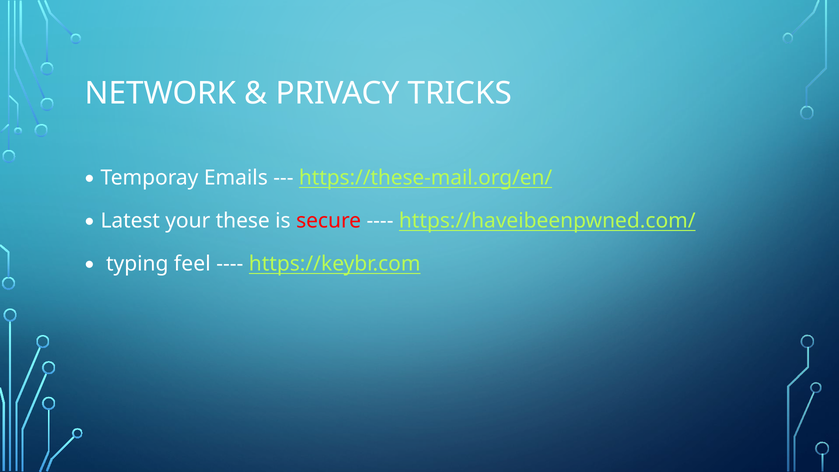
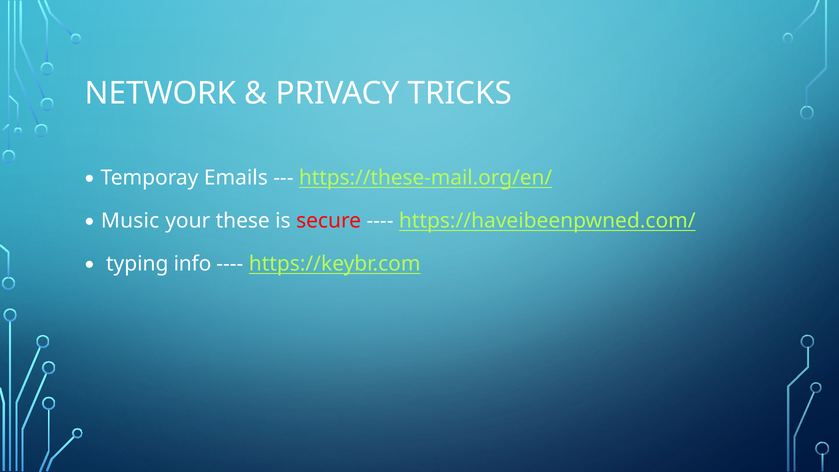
Latest: Latest -> Music
feel: feel -> info
